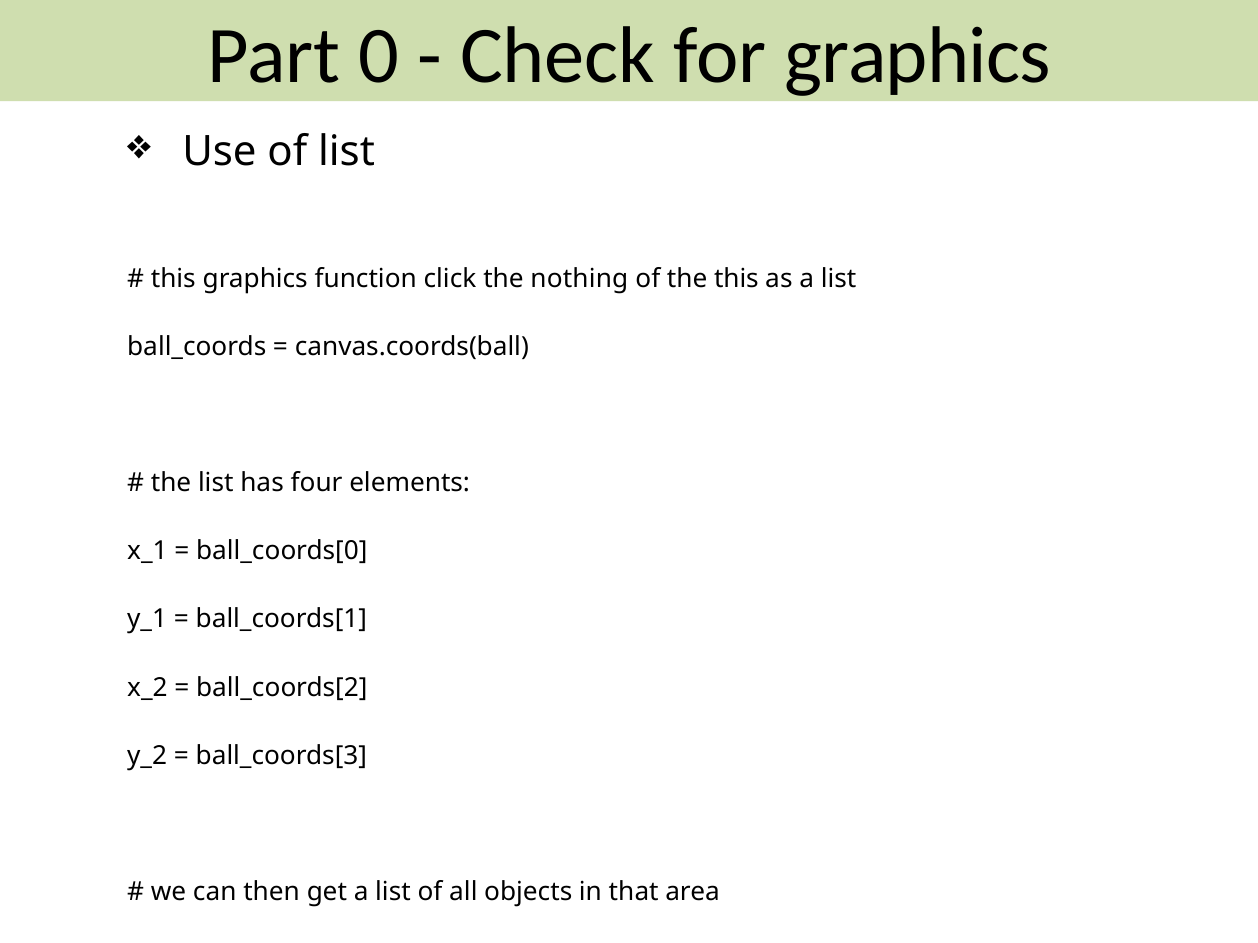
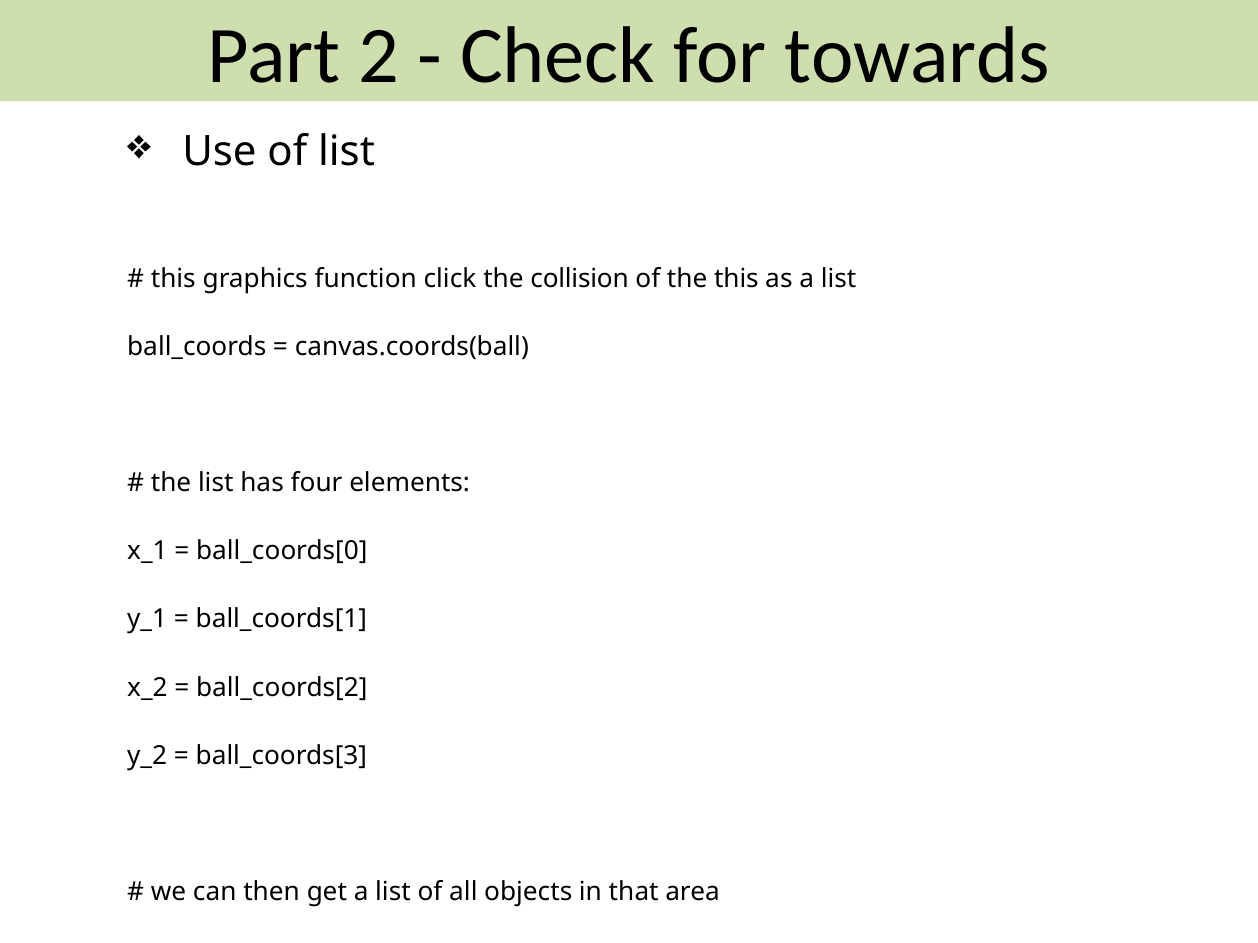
0: 0 -> 2
for graphics: graphics -> towards
nothing: nothing -> collision
